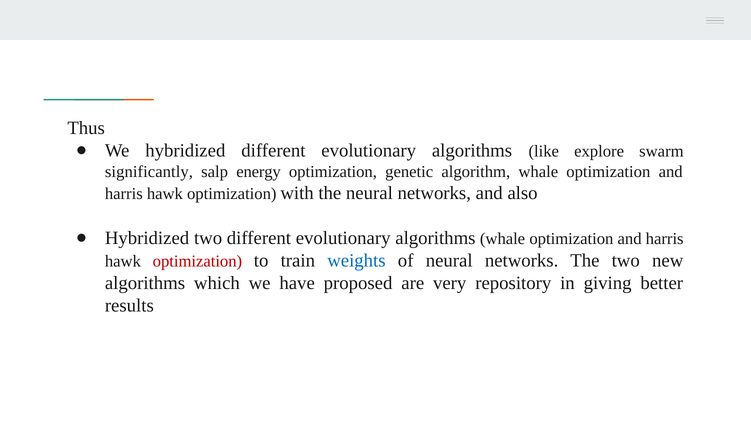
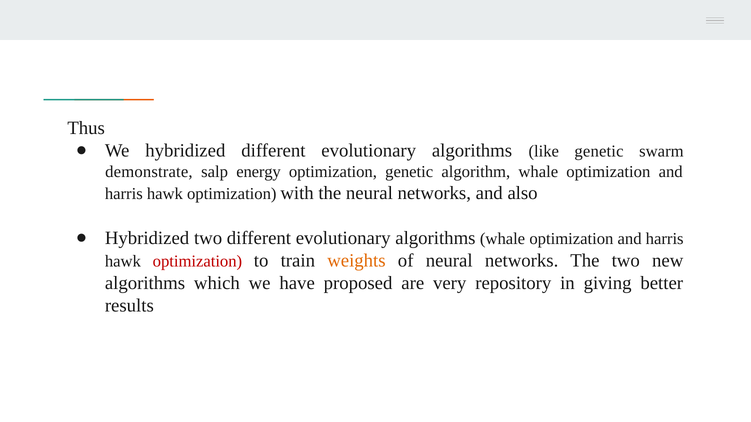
like explore: explore -> genetic
significantly: significantly -> demonstrate
weights colour: blue -> orange
